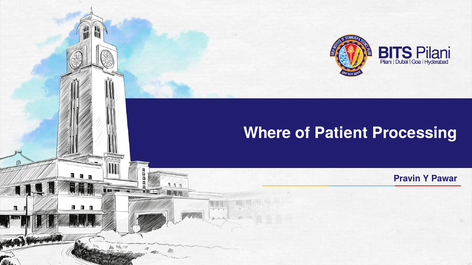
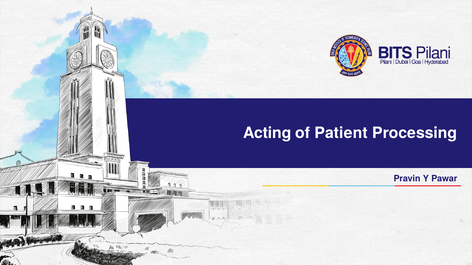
Where: Where -> Acting
